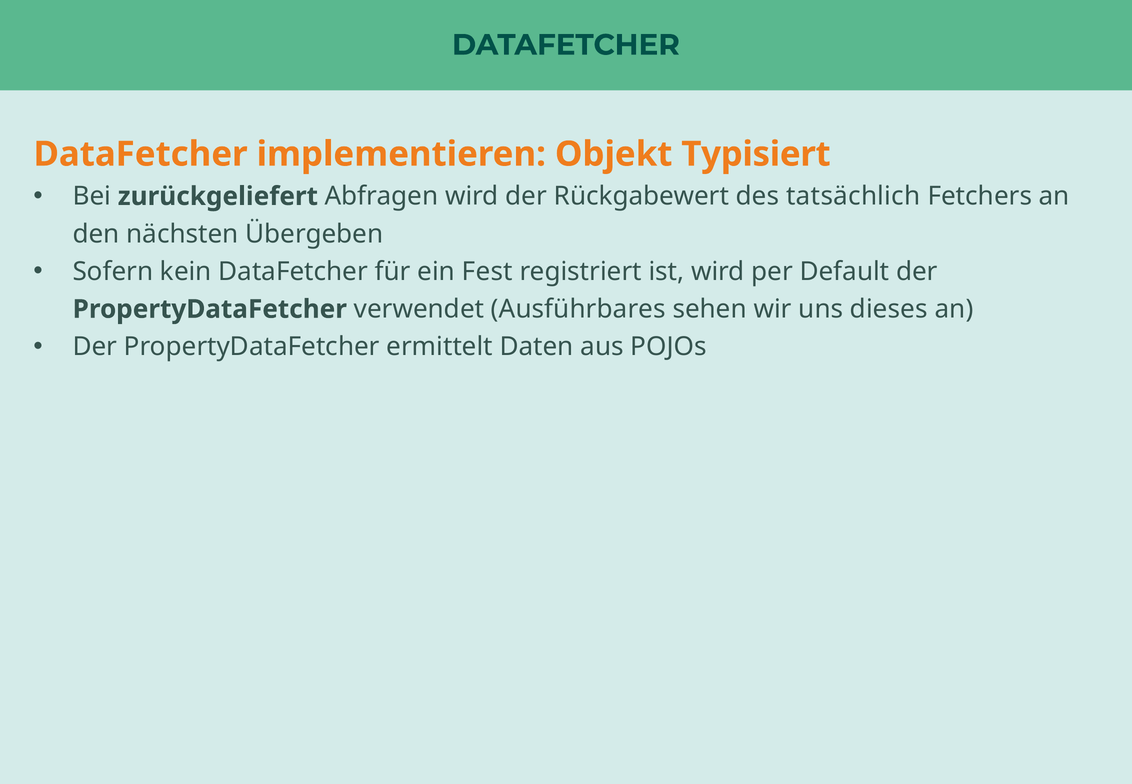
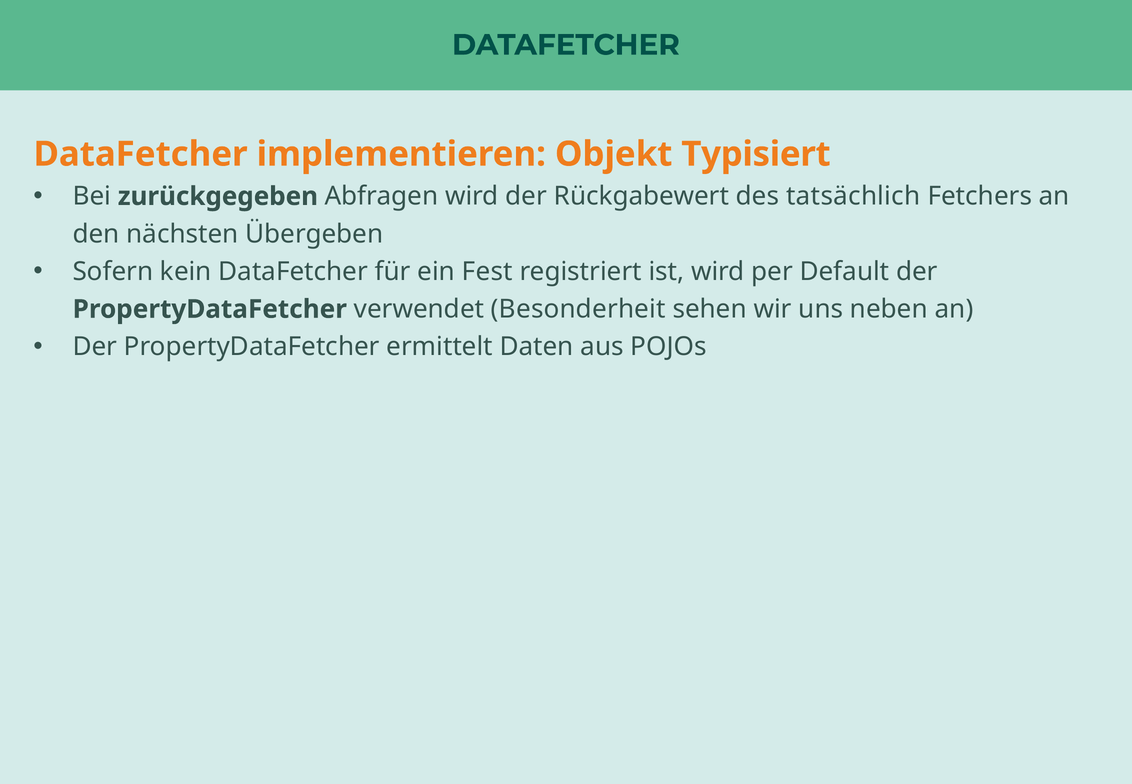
zurückgeliefert: zurückgeliefert -> zurückgegeben
Ausführbares: Ausführbares -> Besonderheit
dieses: dieses -> neben
